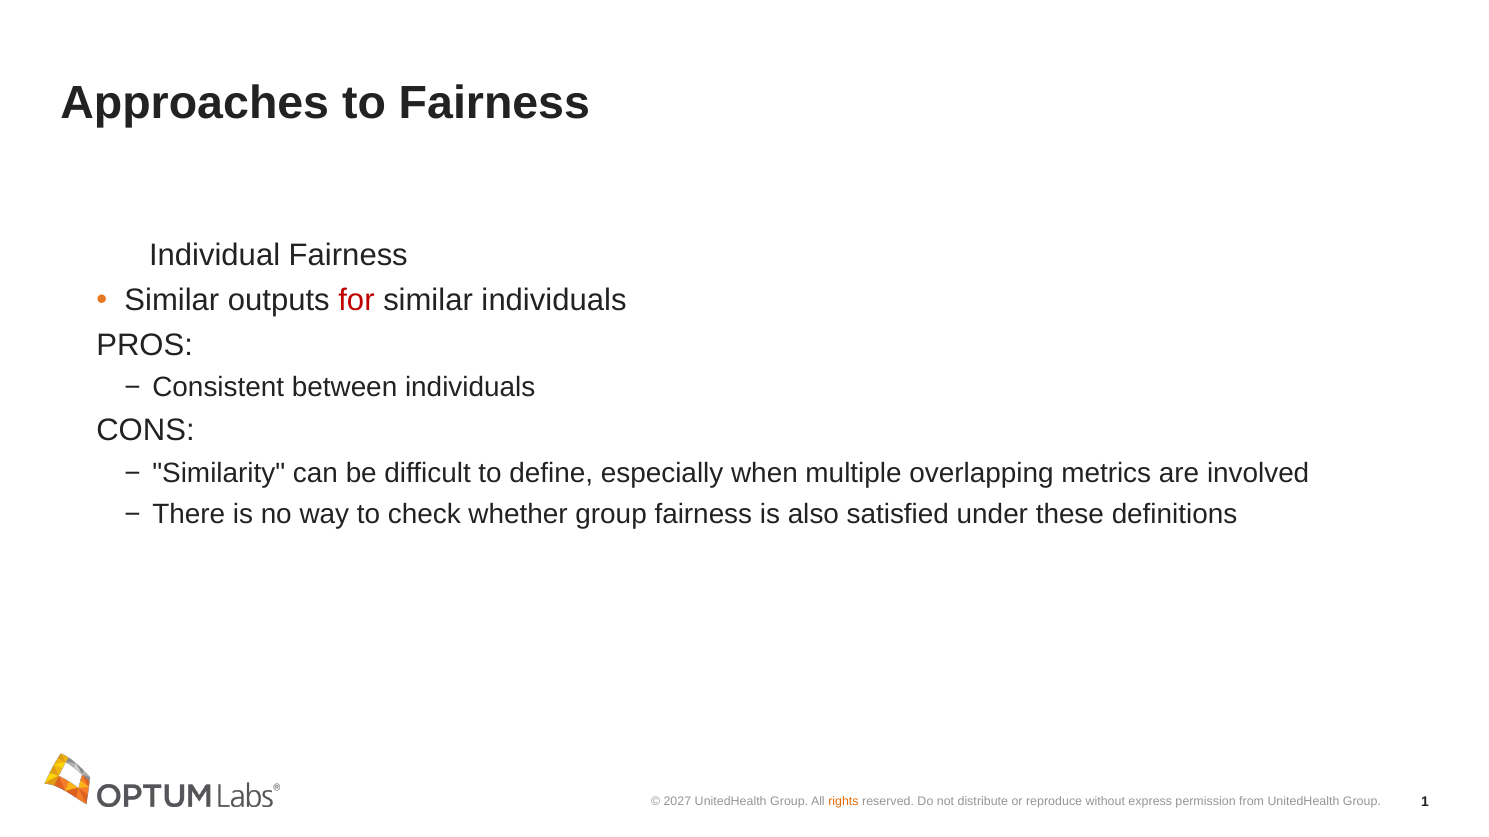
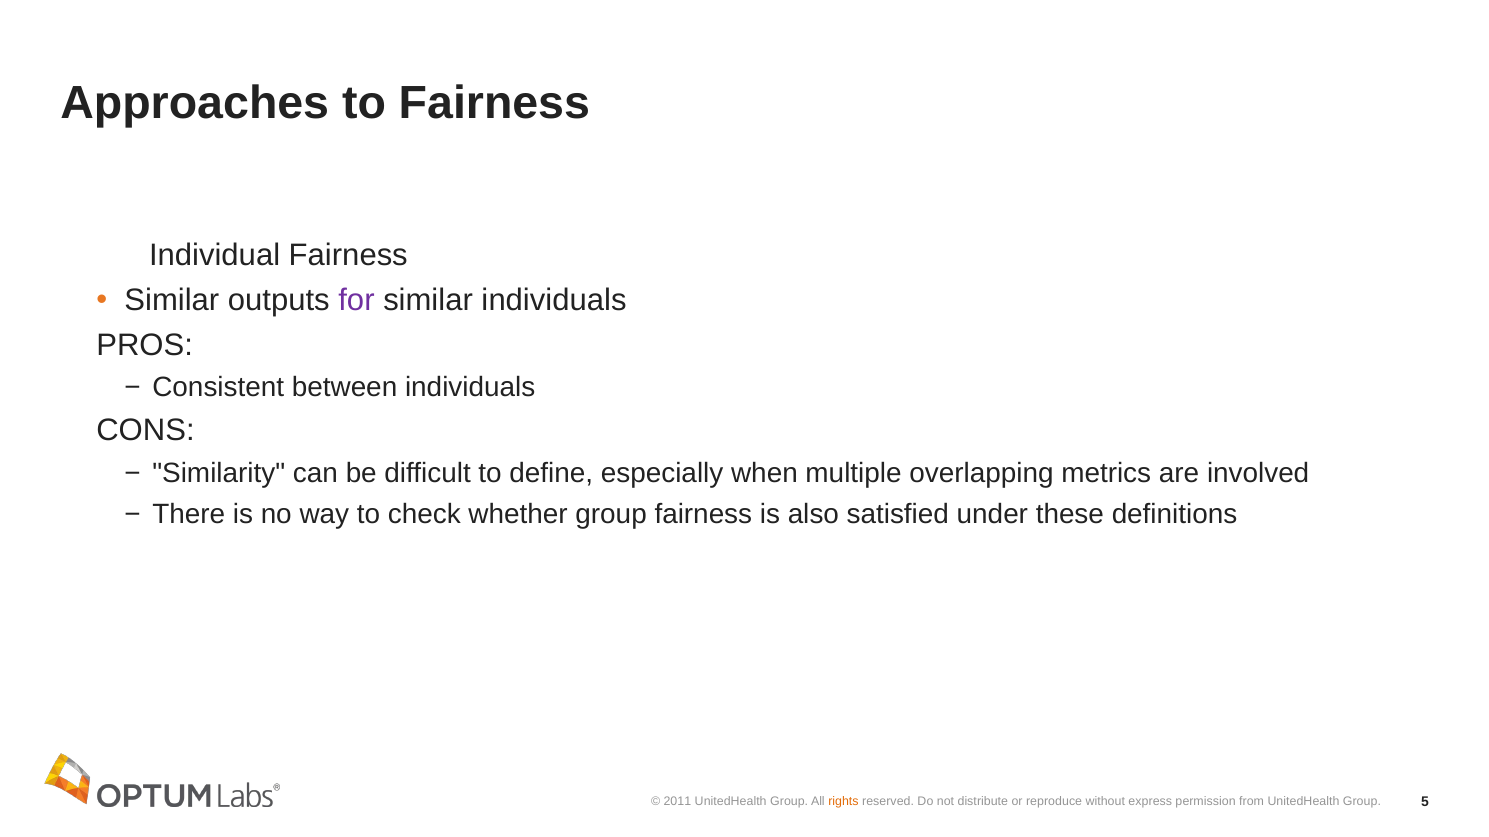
for colour: red -> purple
2027: 2027 -> 2011
1: 1 -> 5
